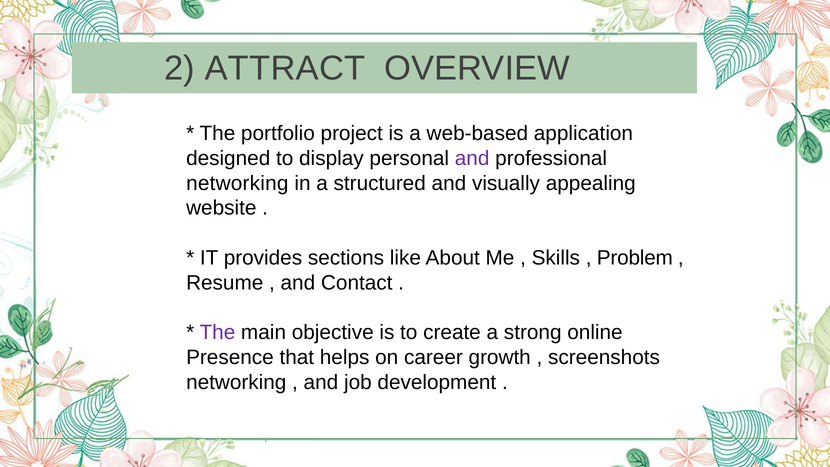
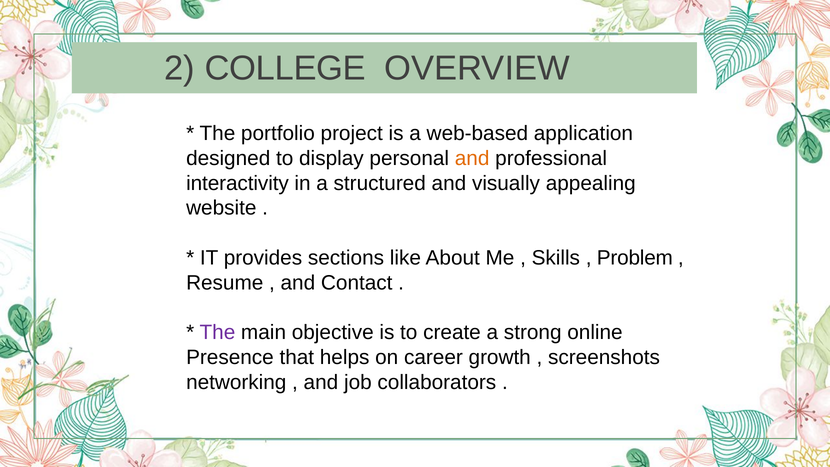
ATTRACT: ATTRACT -> COLLEGE
and at (472, 158) colour: purple -> orange
networking at (237, 183): networking -> interactivity
development: development -> collaborators
